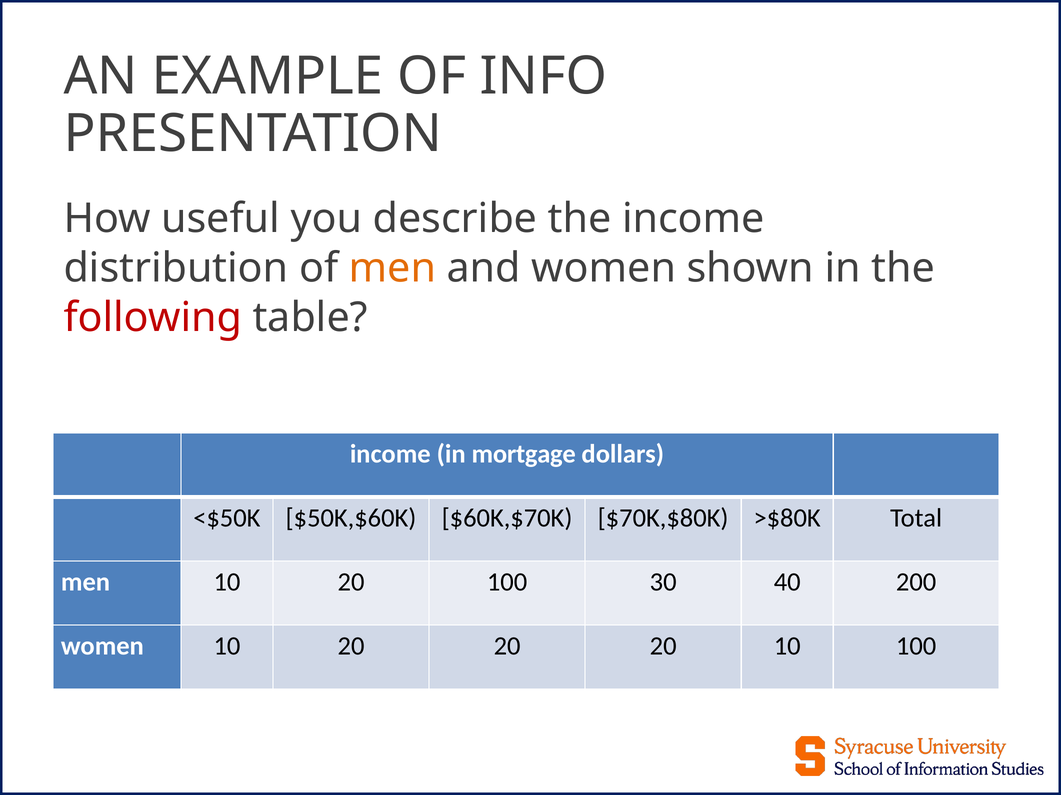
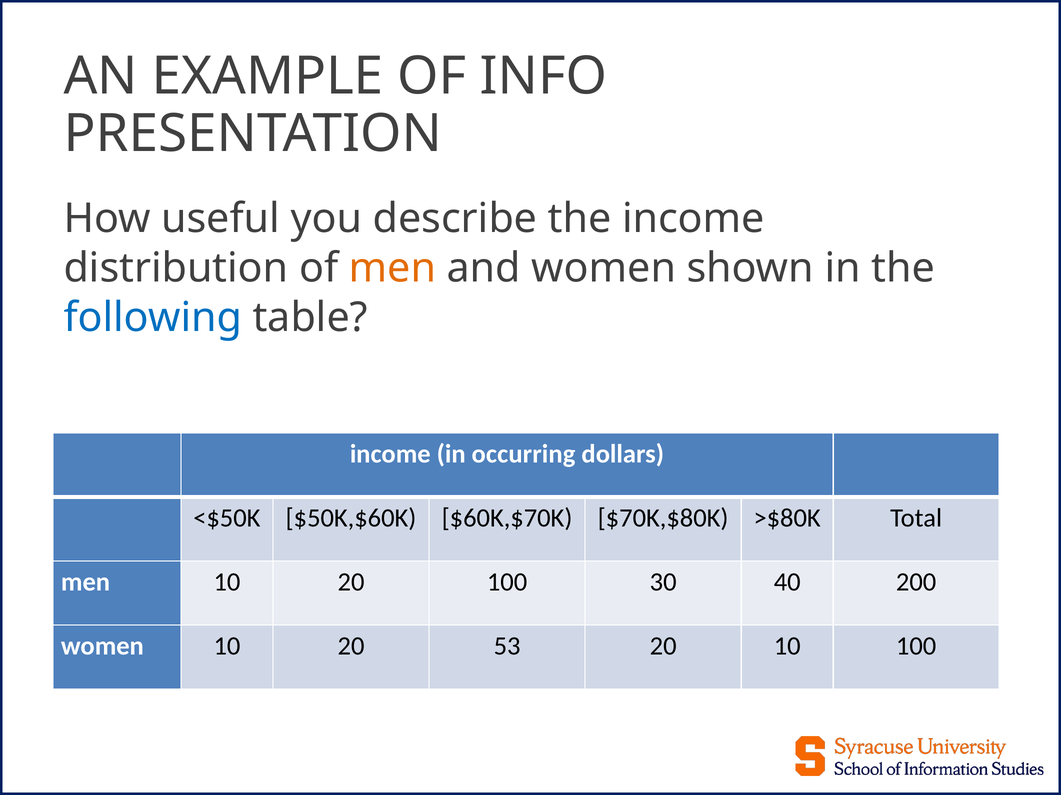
following colour: red -> blue
mortgage: mortgage -> occurring
10 20 20: 20 -> 53
